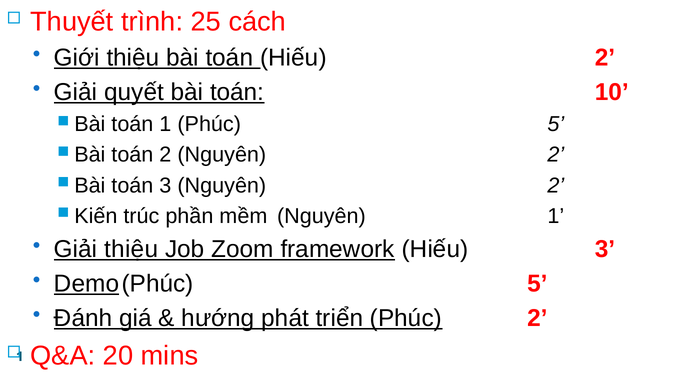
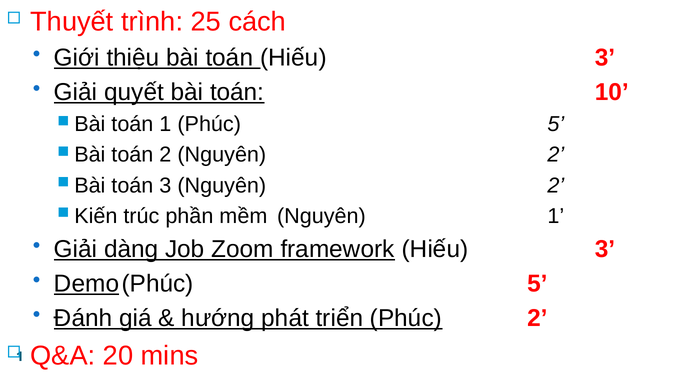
toán Hiếu 2: 2 -> 3
Giải thiệu: thiệu -> dàng
